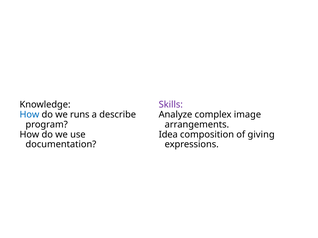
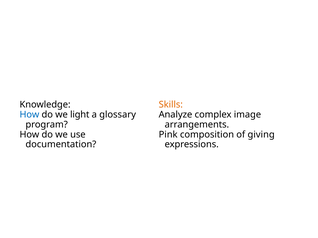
Skills colour: purple -> orange
runs: runs -> light
describe: describe -> glossary
Idea: Idea -> Pink
